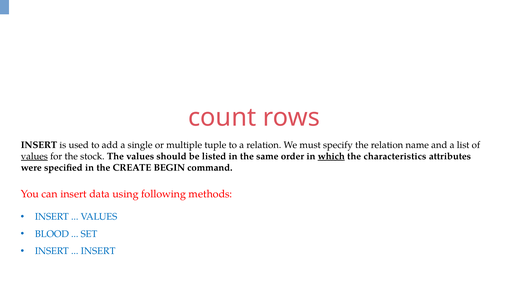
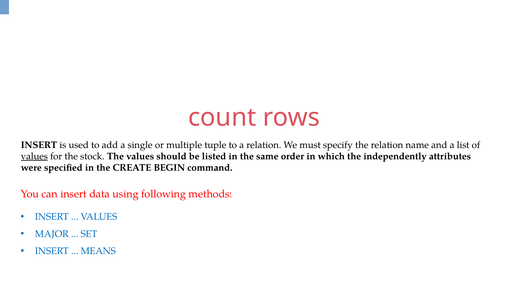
which underline: present -> none
characteristics: characteristics -> independently
BLOOD: BLOOD -> MAJOR
INSERT at (98, 251): INSERT -> MEANS
